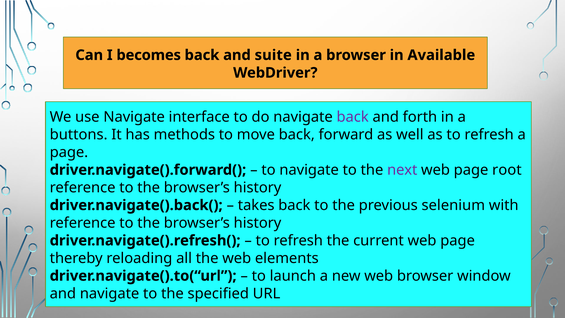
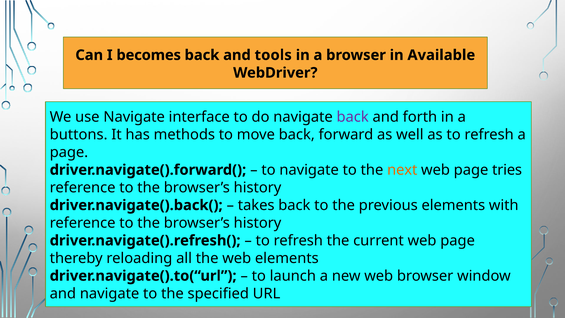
suite: suite -> tools
next colour: purple -> orange
root: root -> tries
previous selenium: selenium -> elements
